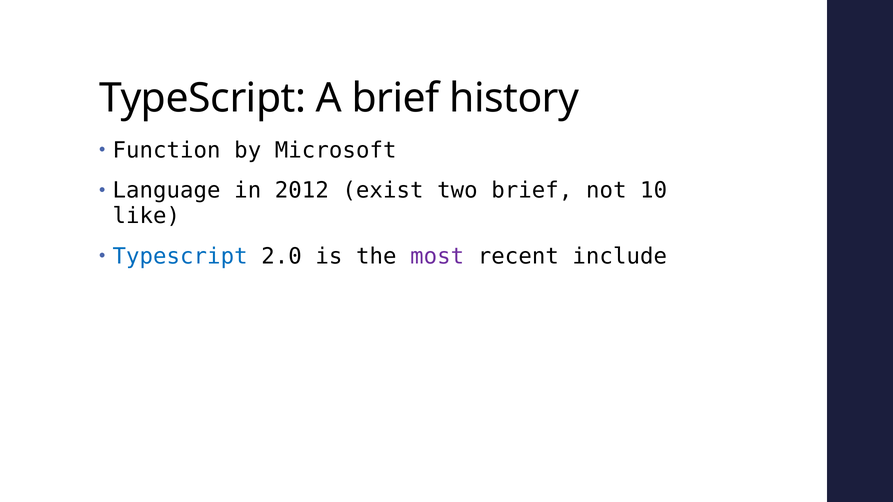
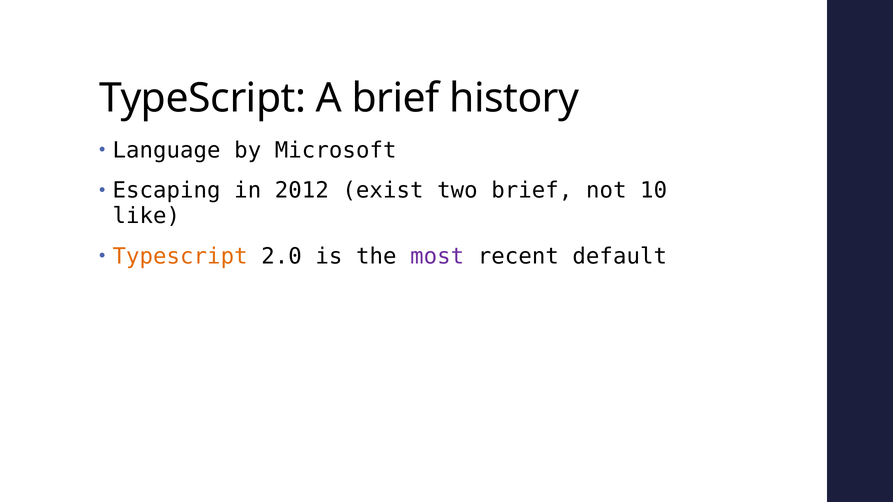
Function: Function -> Language
Language: Language -> Escaping
Typescript at (180, 256) colour: blue -> orange
include: include -> default
